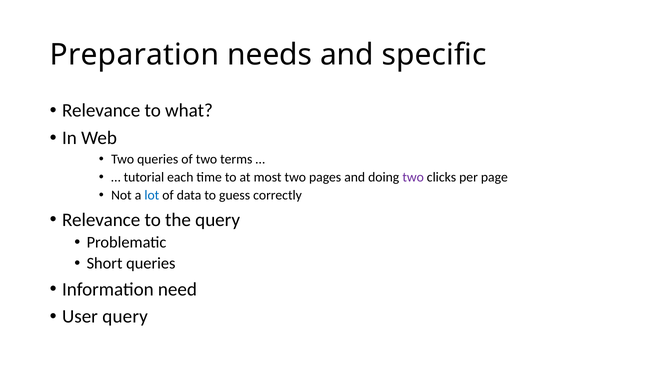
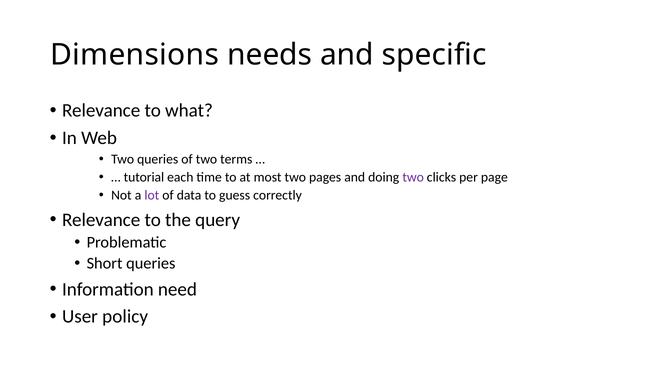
Preparation: Preparation -> Dimensions
lot colour: blue -> purple
User query: query -> policy
